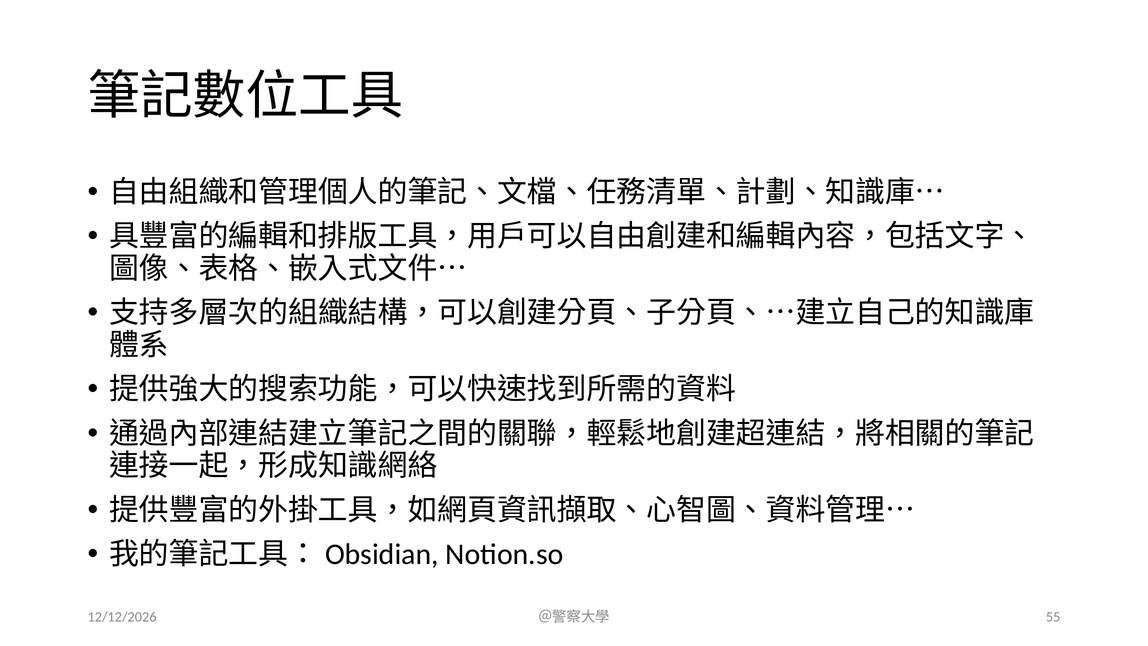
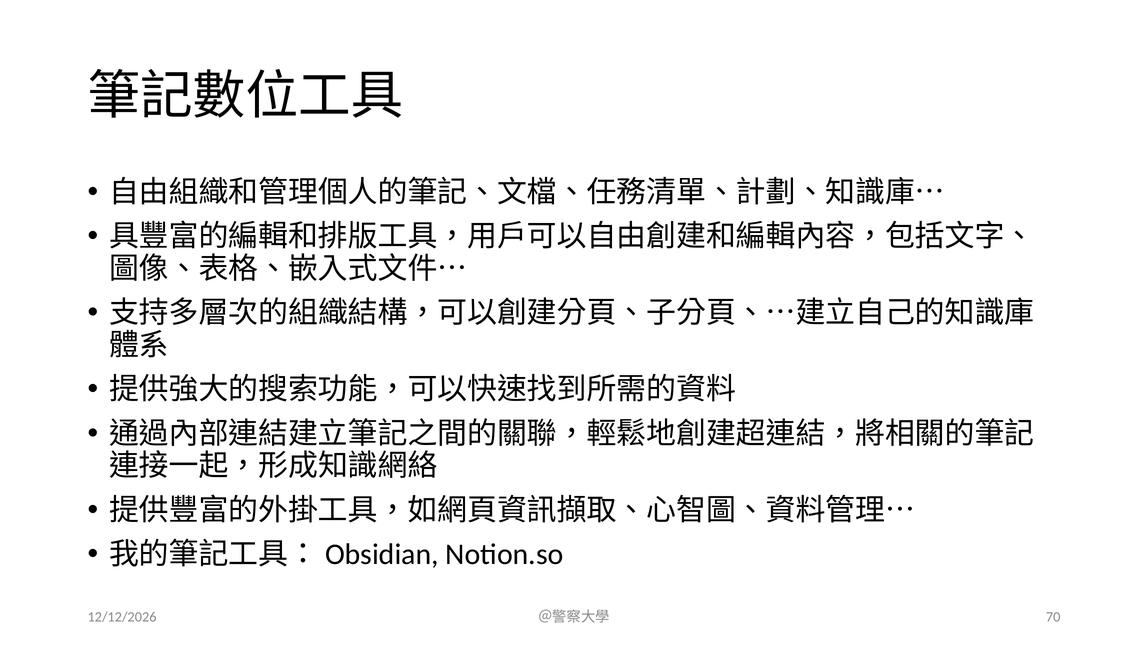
55: 55 -> 70
